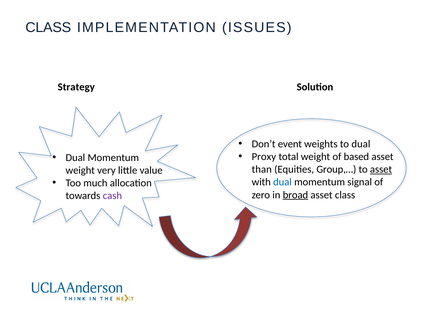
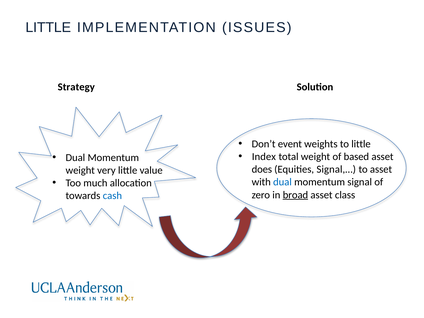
CLASS at (48, 27): CLASS -> LITTLE
to dual: dual -> little
Proxy: Proxy -> Index
than: than -> does
Group,…: Group,… -> Signal,…
asset at (381, 169) underline: present -> none
cash colour: purple -> blue
